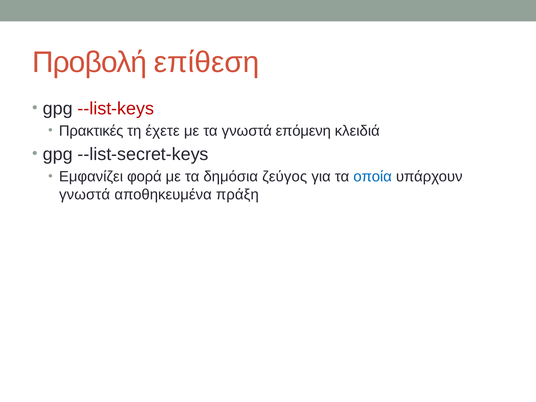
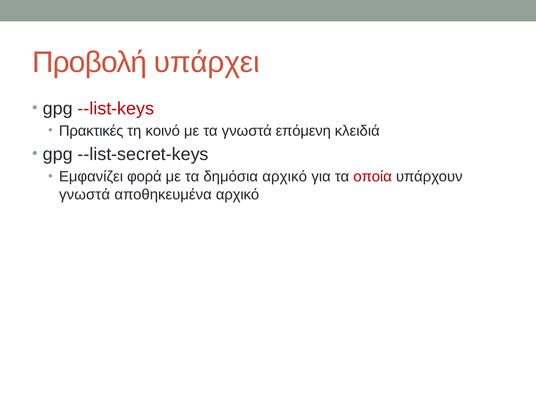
επίθεση: επίθεση -> υπάρχει
έχετε: έχετε -> κοινό
δημόσια ζεύγος: ζεύγος -> αρχικό
οποία colour: blue -> red
αποθηκευμένα πράξη: πράξη -> αρχικό
